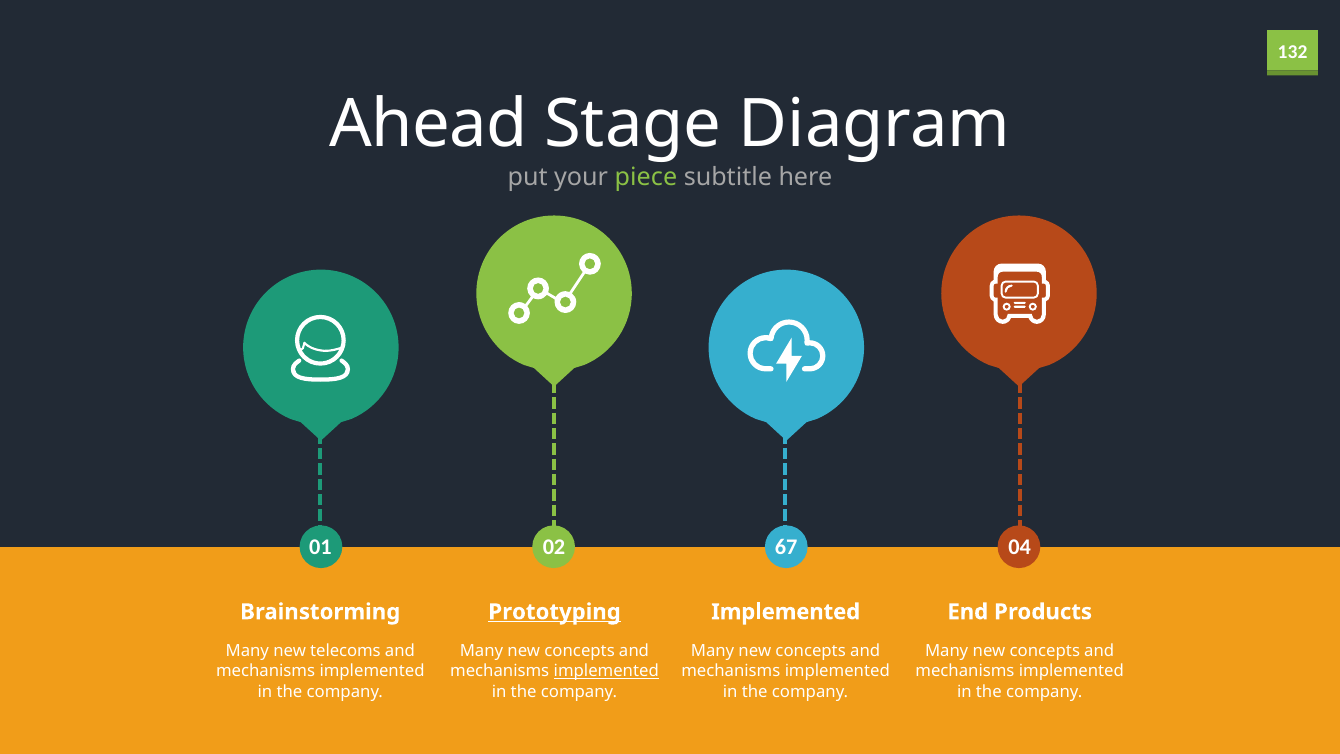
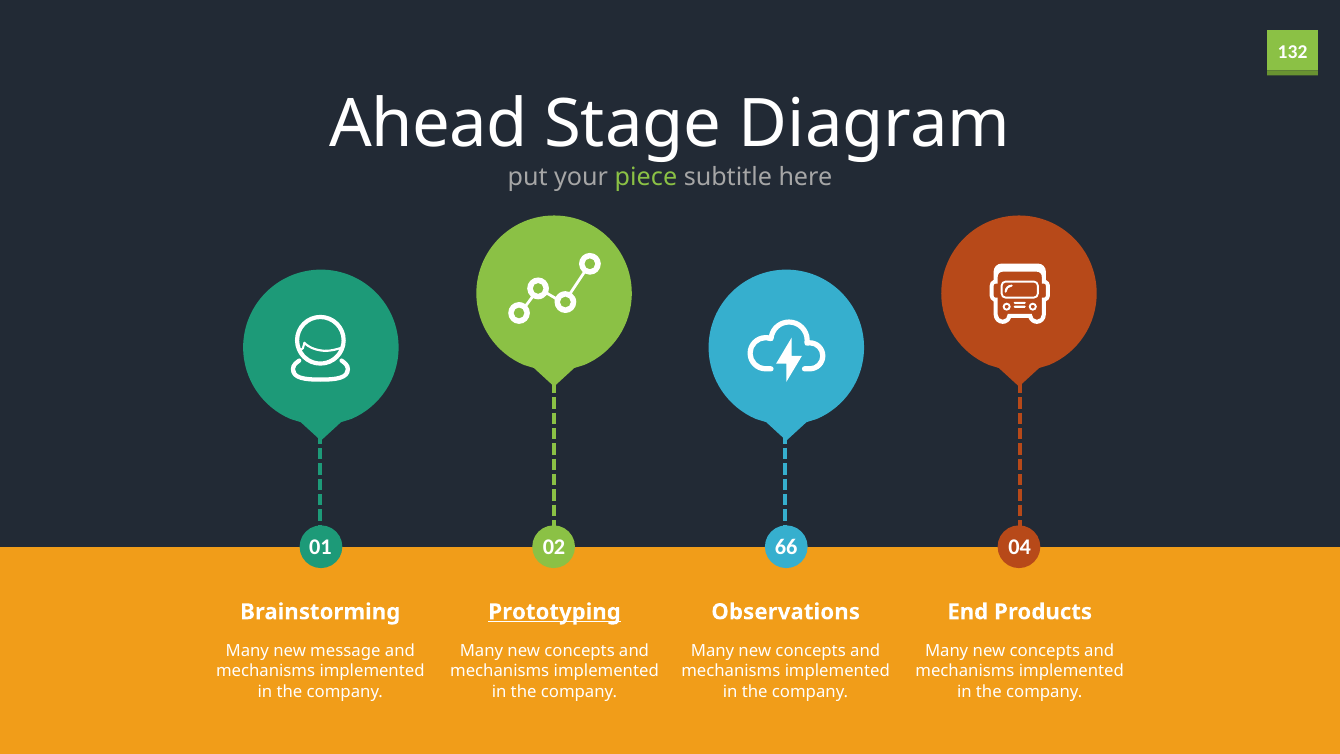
67: 67 -> 66
Implemented at (786, 612): Implemented -> Observations
telecoms: telecoms -> message
implemented at (606, 671) underline: present -> none
